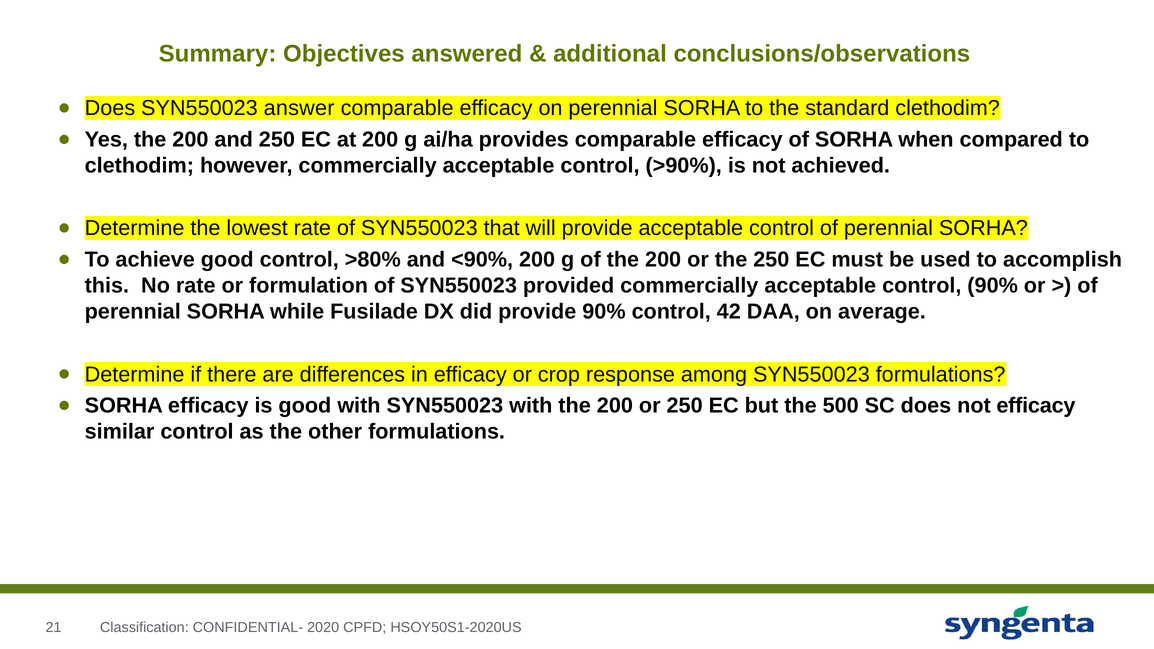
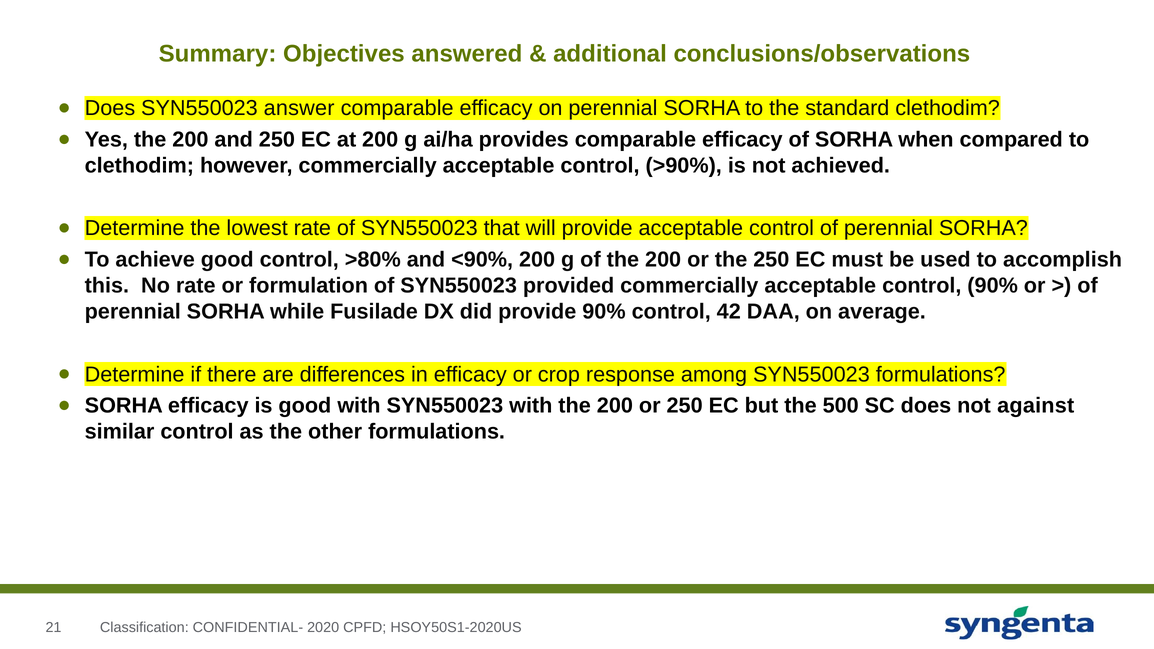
not efficacy: efficacy -> against
